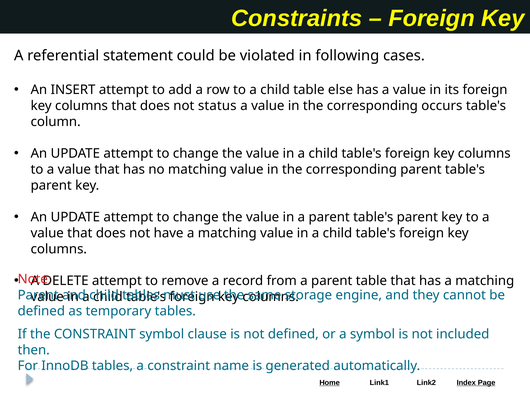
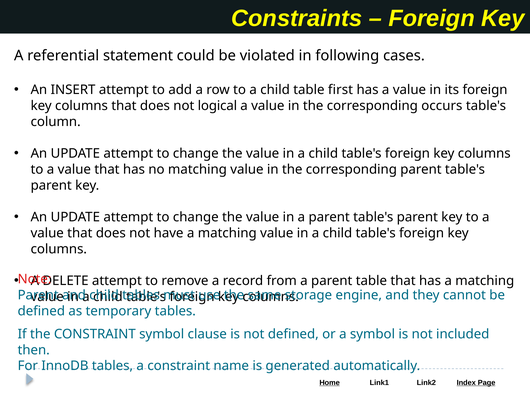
else: else -> first
status: status -> logical
